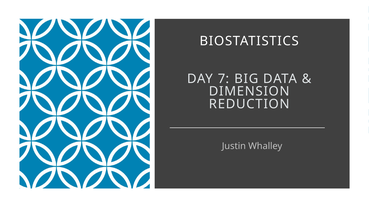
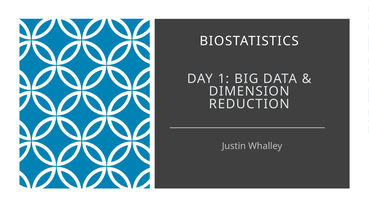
7: 7 -> 1
